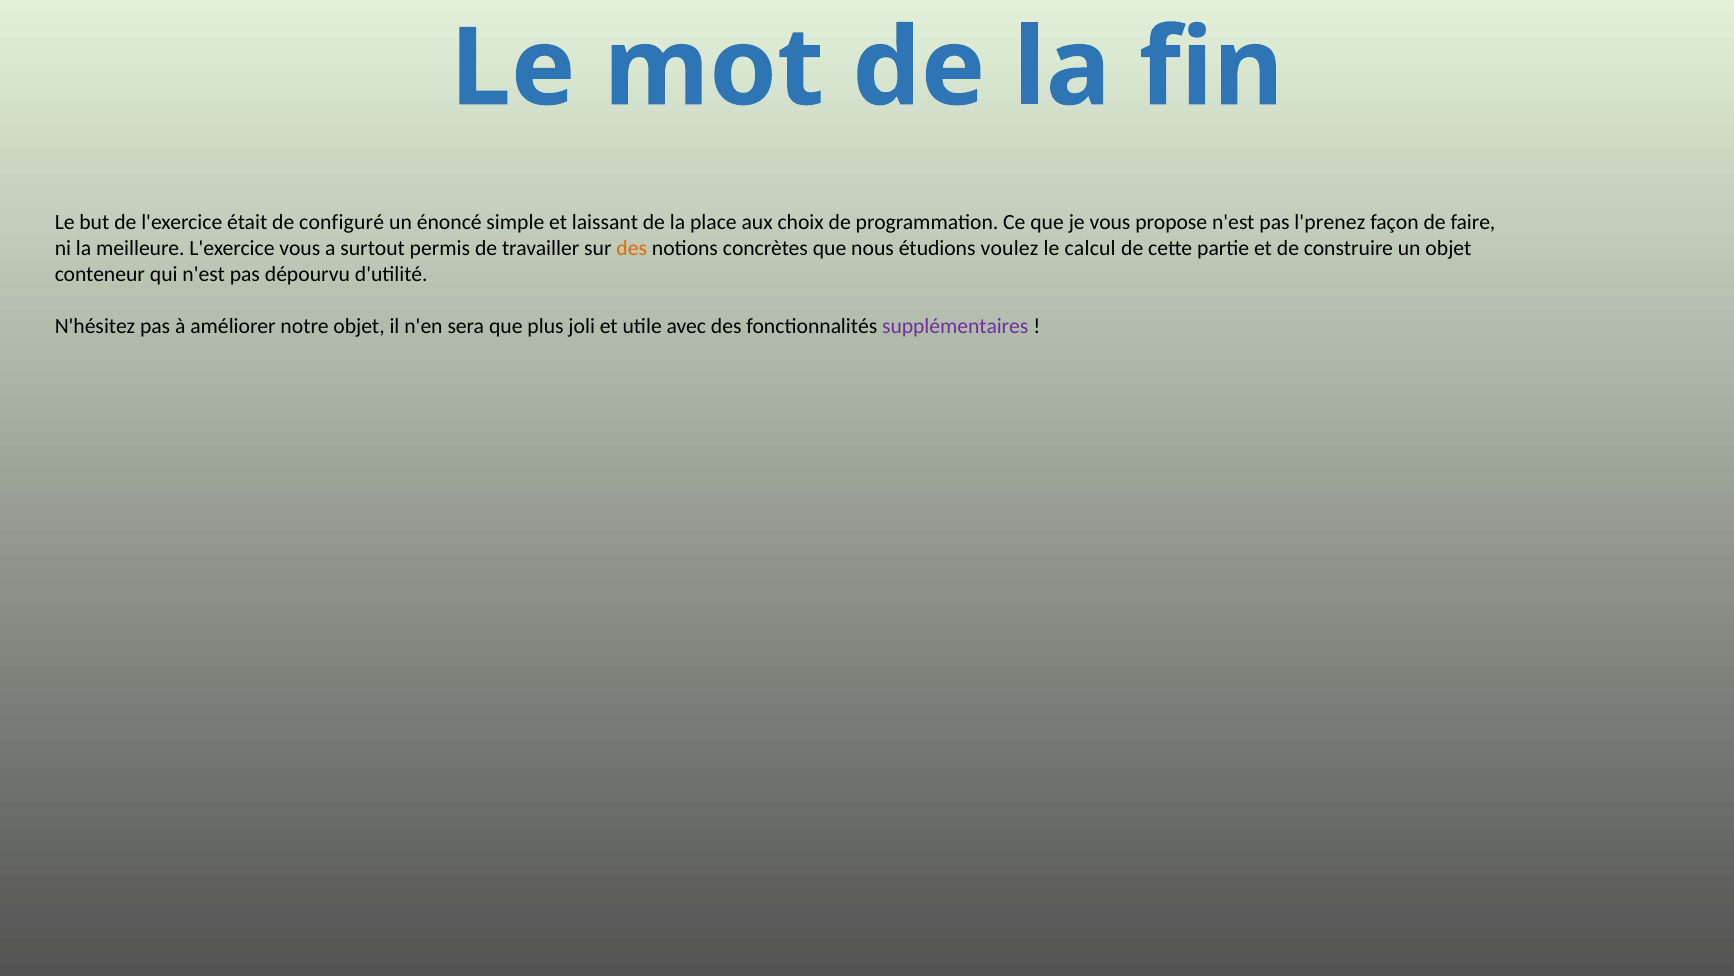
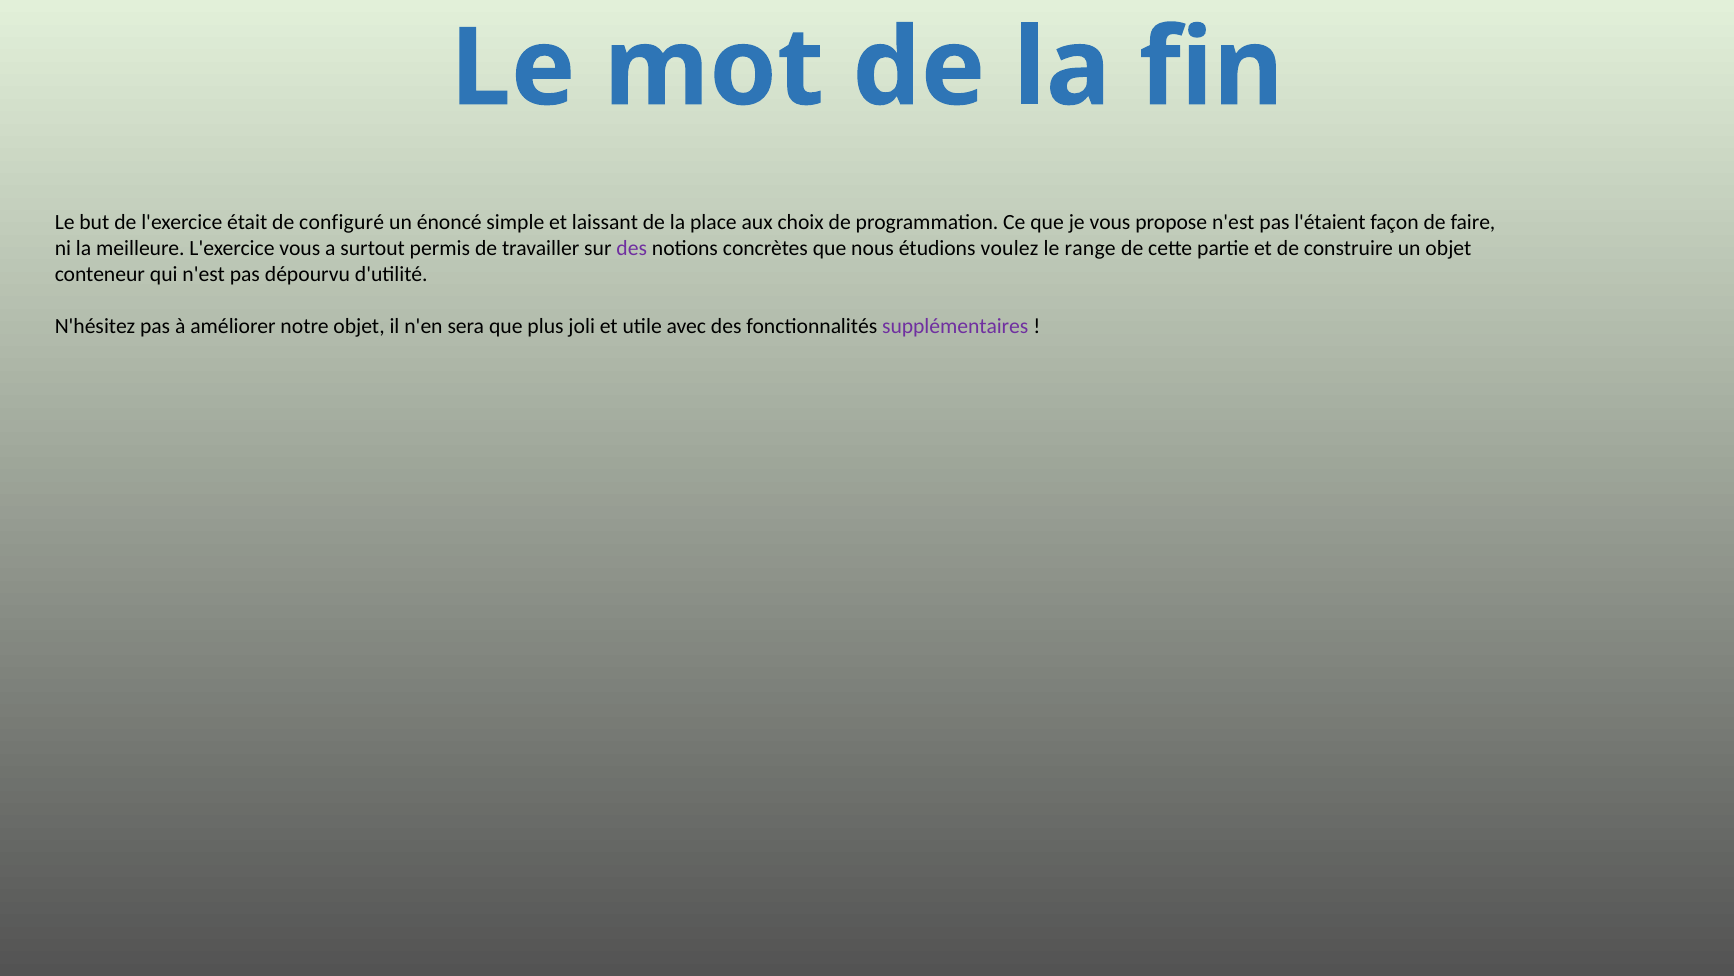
l'prenez: l'prenez -> l'étaient
des at (632, 248) colour: orange -> purple
calcul: calcul -> range
